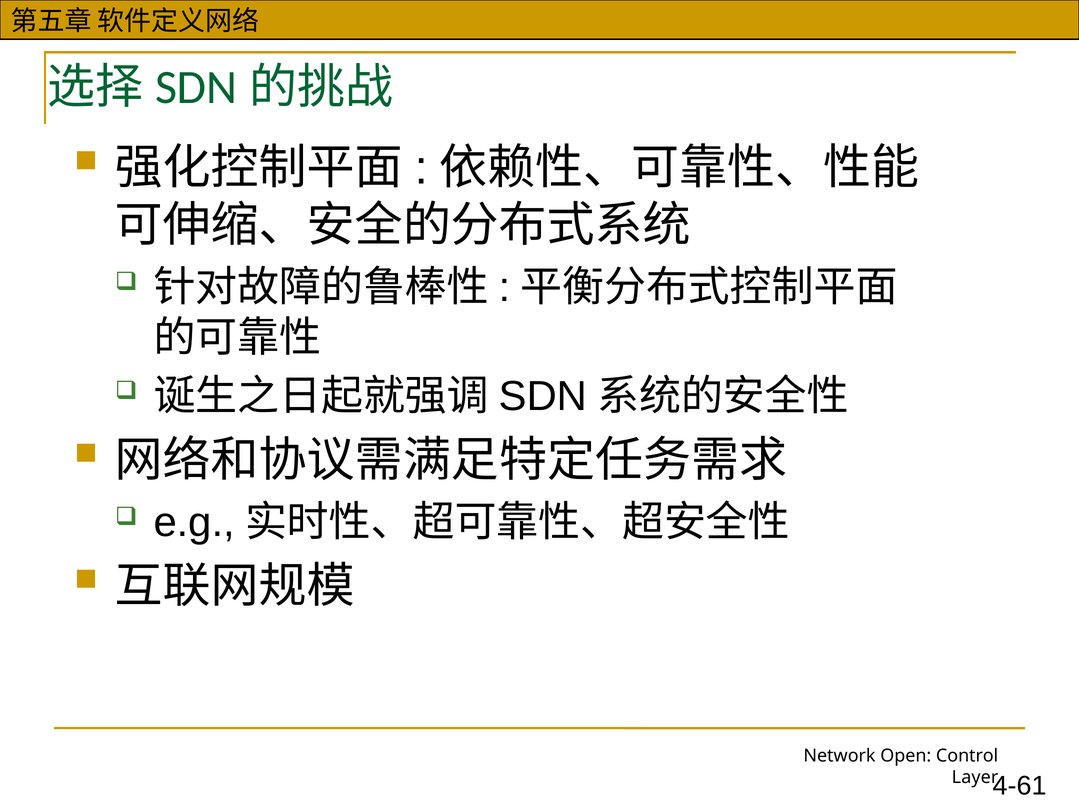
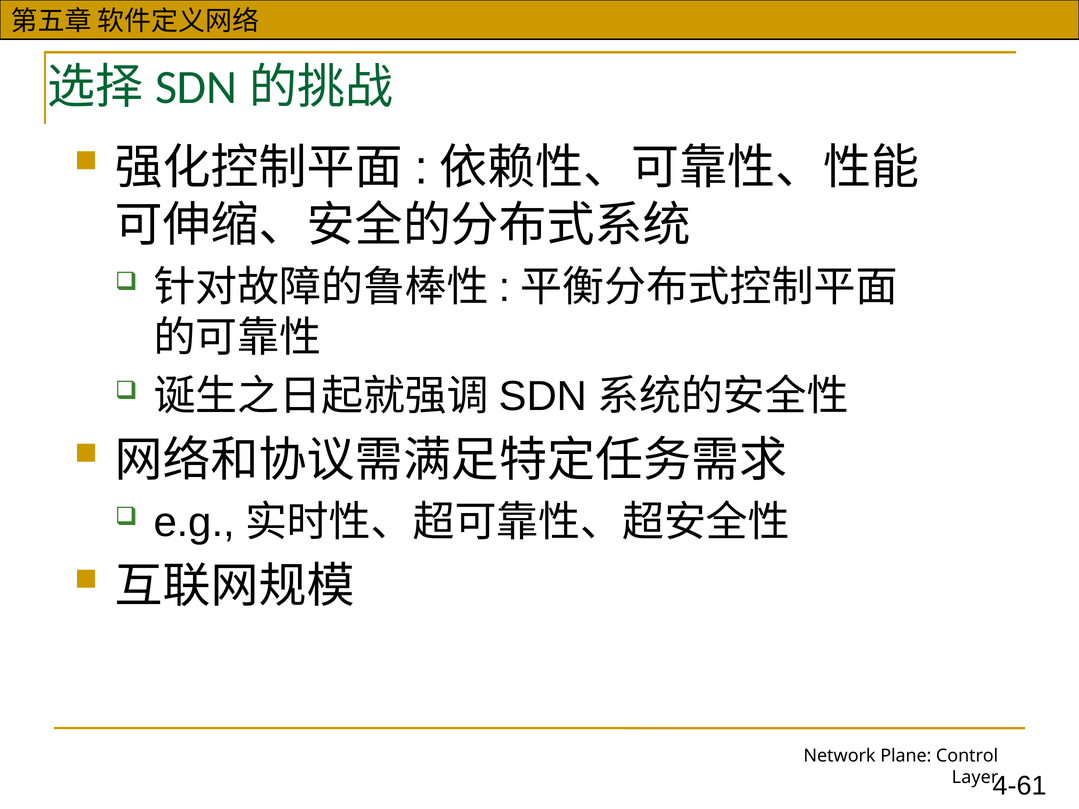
Open: Open -> Plane
